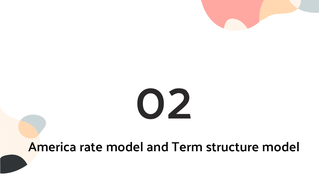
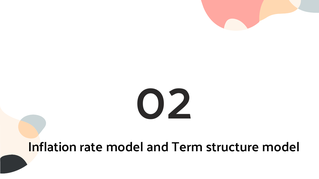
America: America -> Inflation
